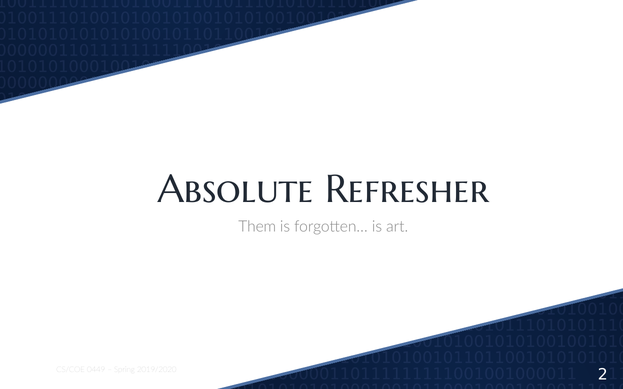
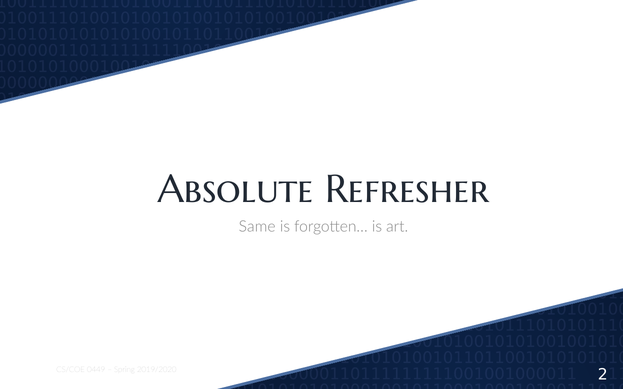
Them: Them -> Same
